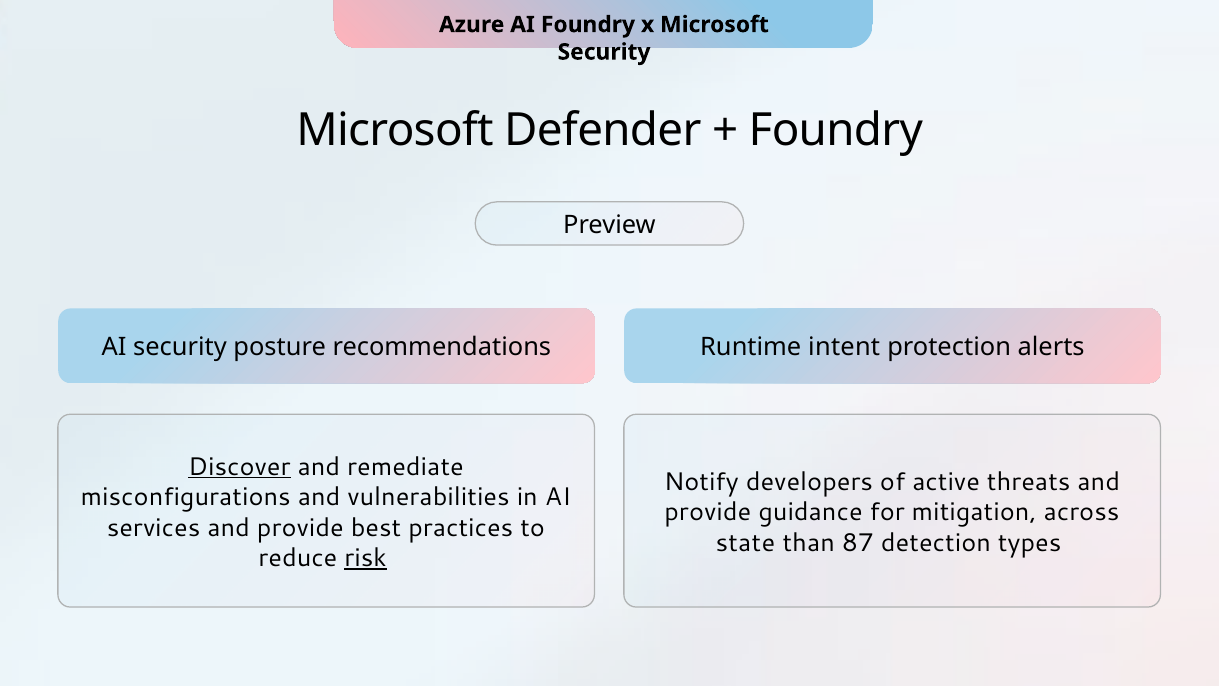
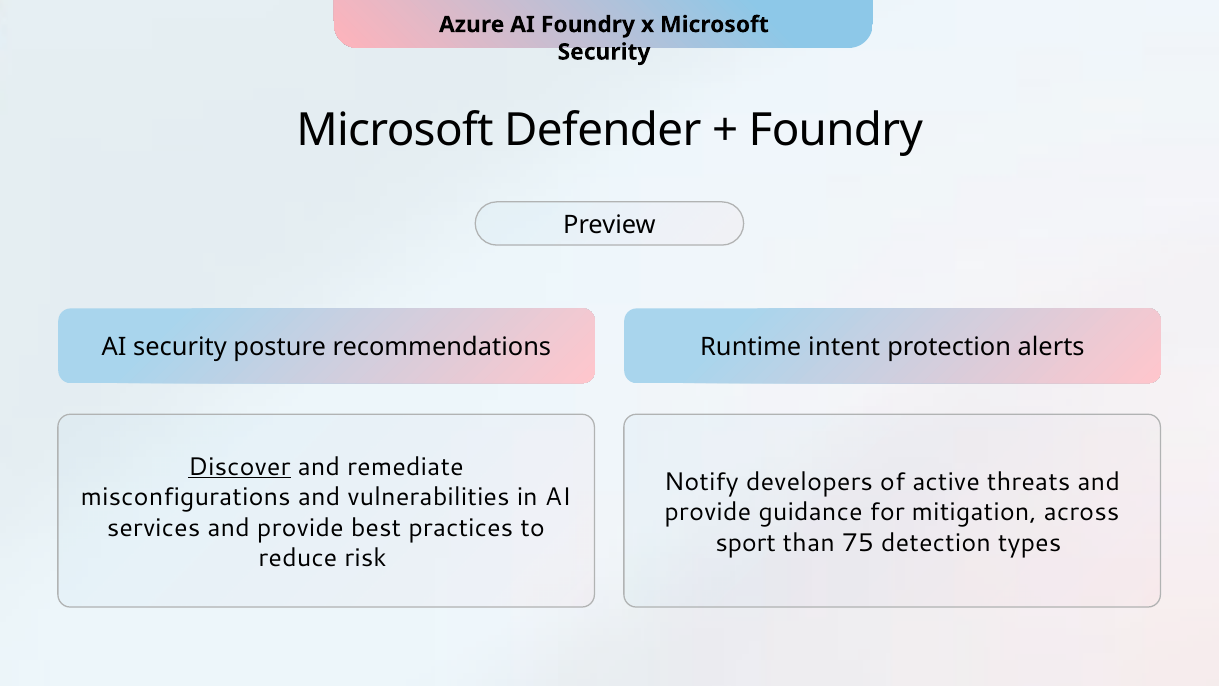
state: state -> sport
87: 87 -> 75
risk underline: present -> none
